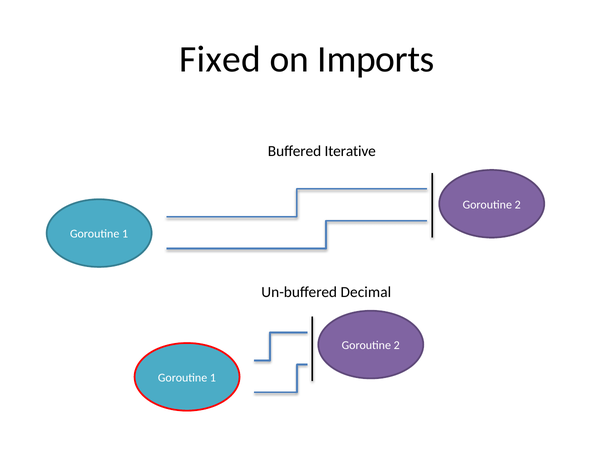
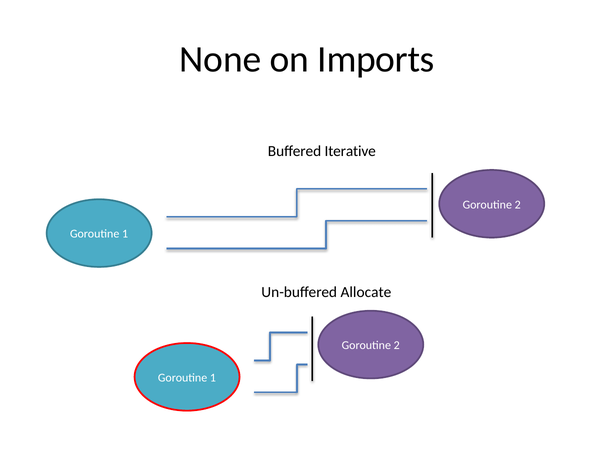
Fixed: Fixed -> None
Decimal: Decimal -> Allocate
